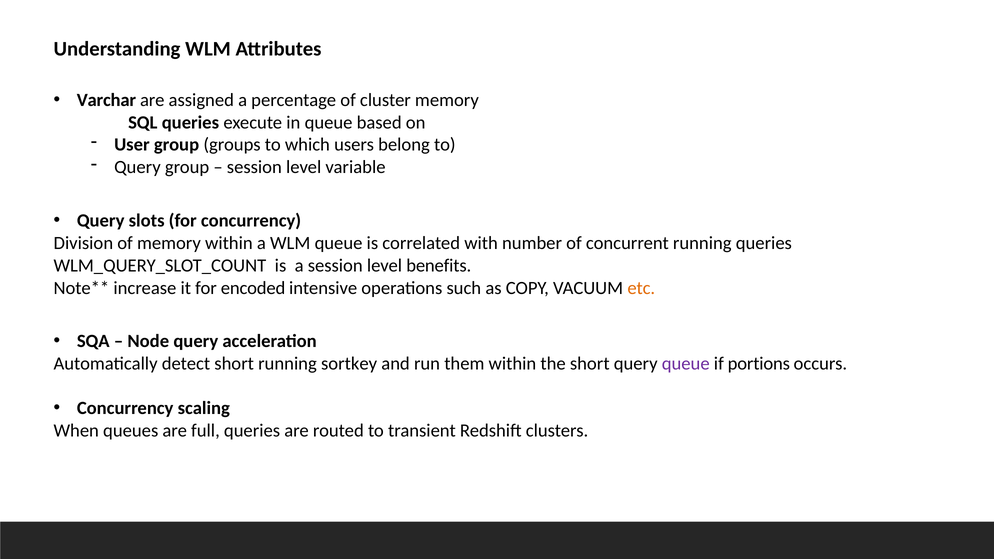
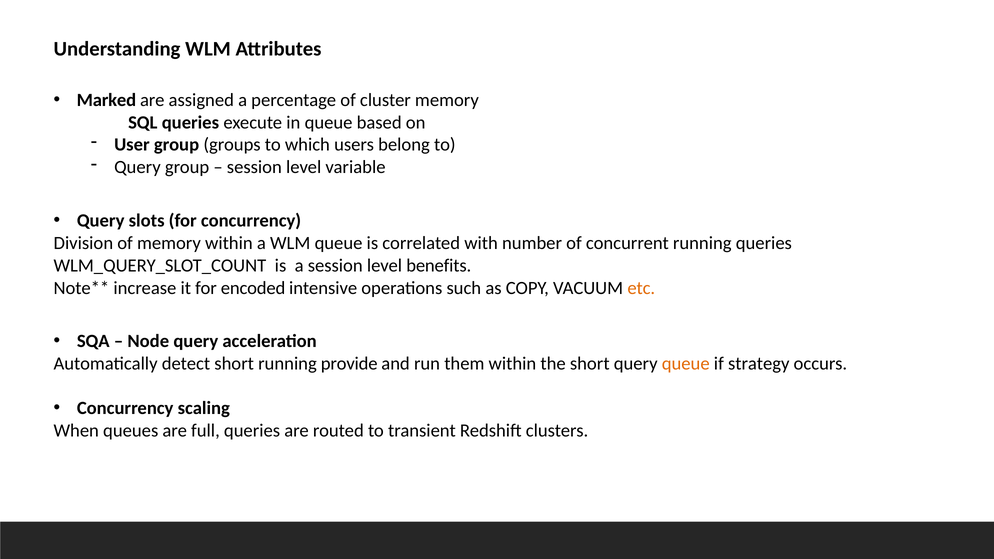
Varchar: Varchar -> Marked
sortkey: sortkey -> provide
queue at (686, 364) colour: purple -> orange
portions: portions -> strategy
